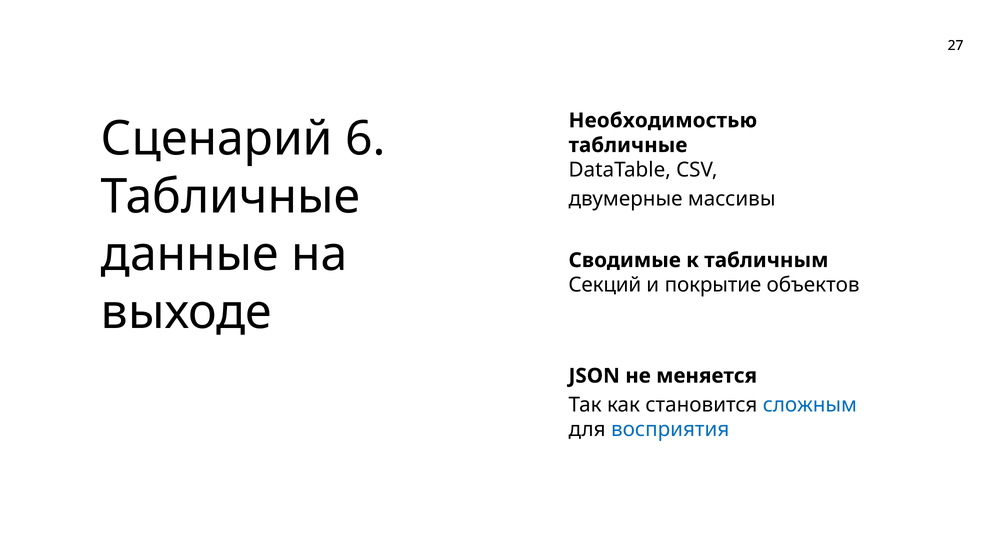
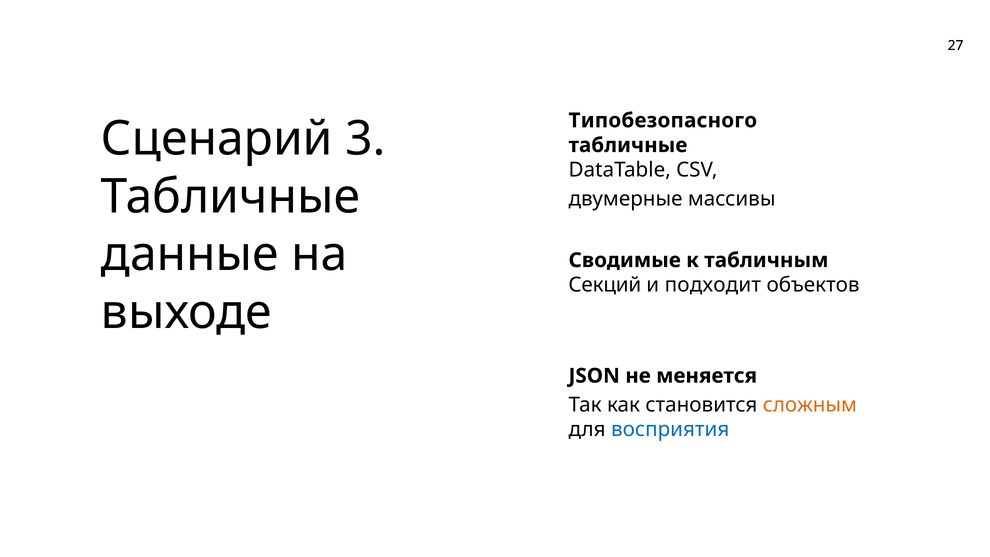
Необходимостью: Необходимостью -> Типобезопасного
6: 6 -> 3
покрытие: покрытие -> подходит
сложным colour: blue -> orange
